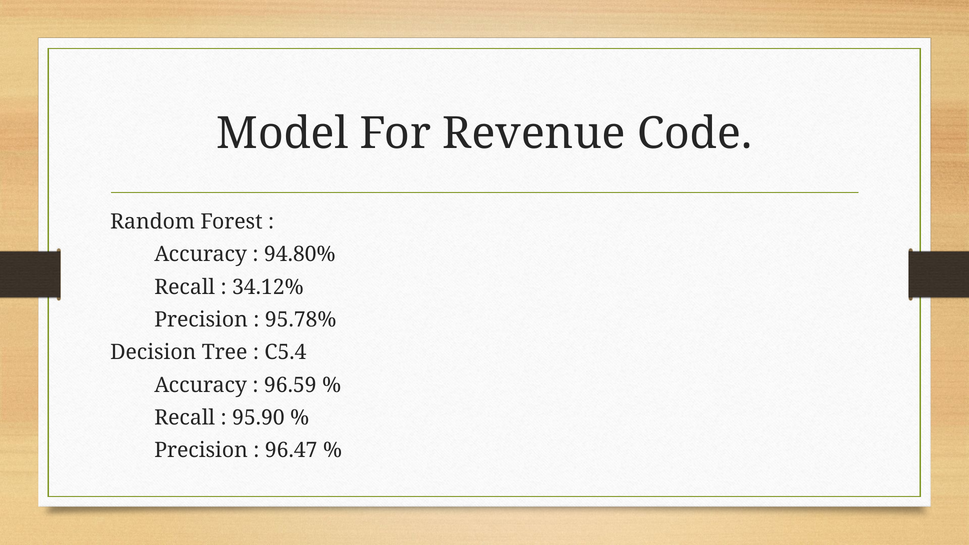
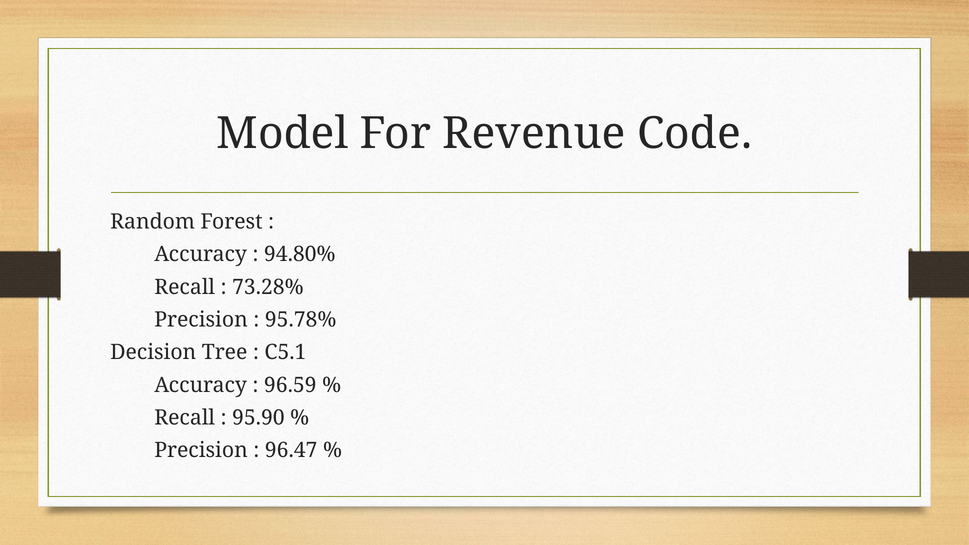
34.12%: 34.12% -> 73.28%
C5.4: C5.4 -> C5.1
